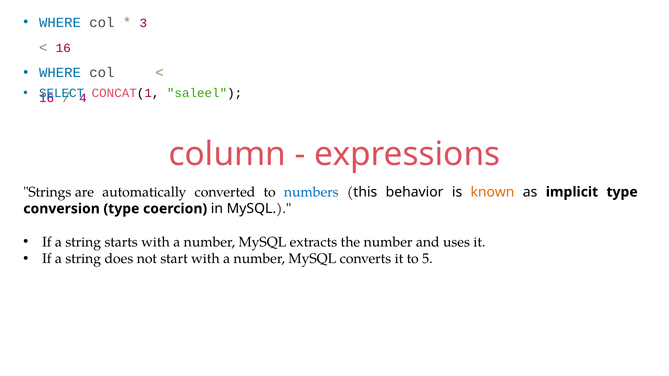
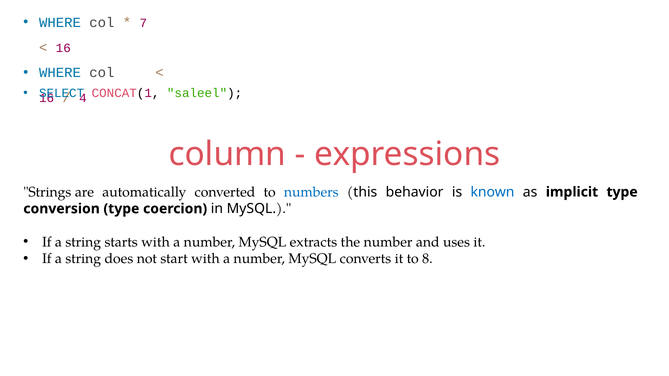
3: 3 -> 7
known colour: orange -> blue
5: 5 -> 8
